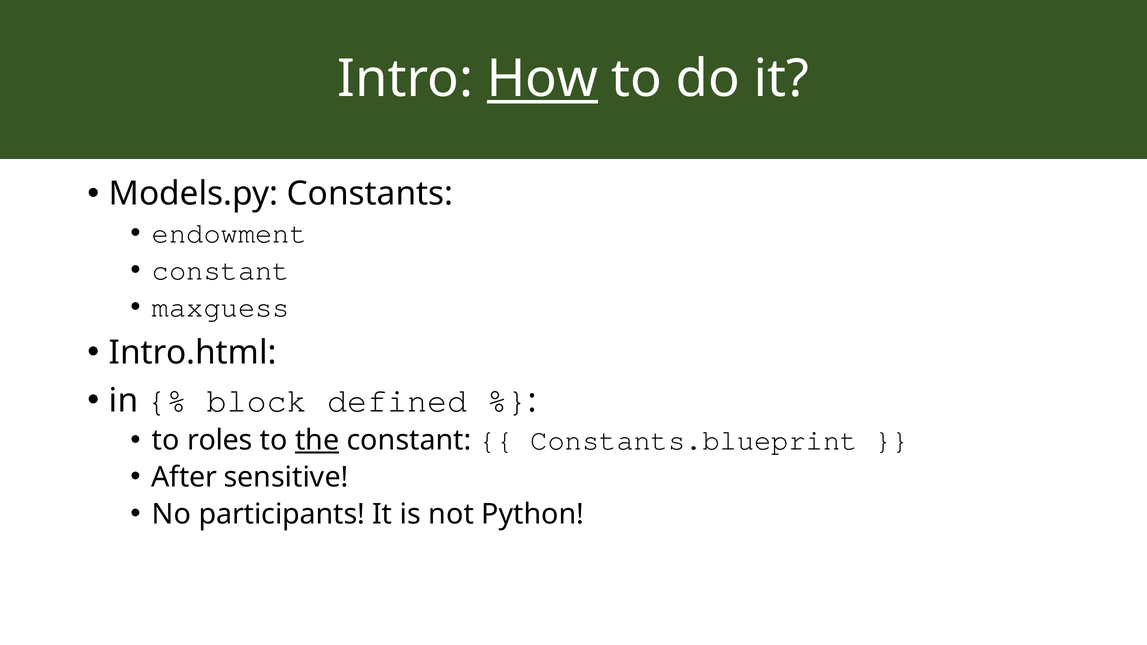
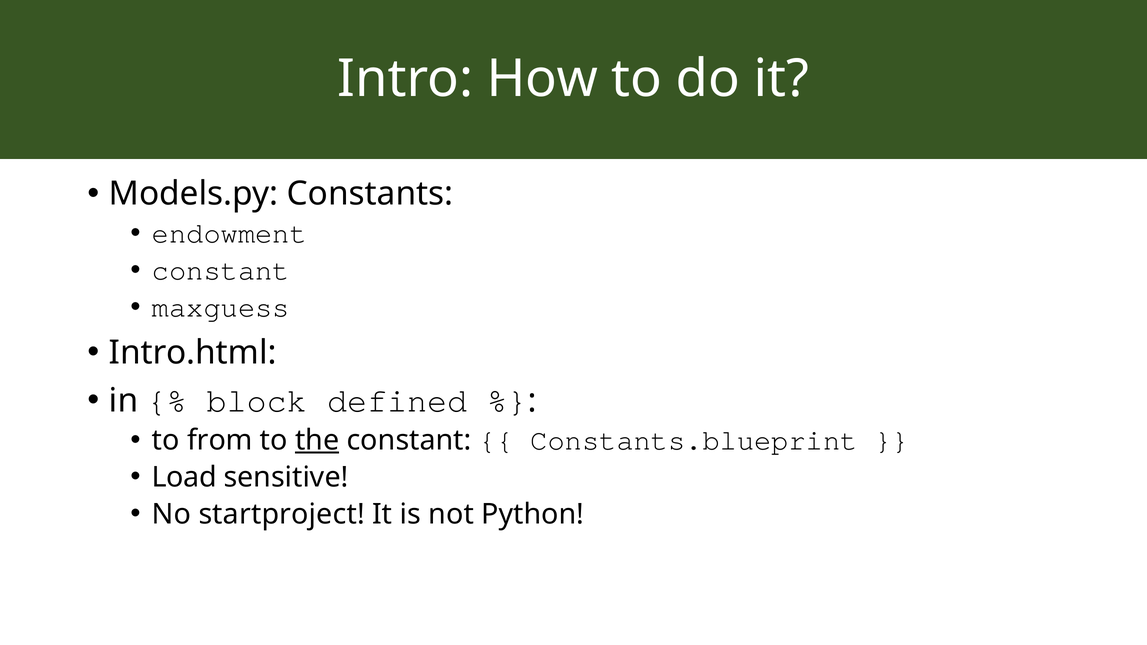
How underline: present -> none
roles: roles -> from
After: After -> Load
participants: participants -> startproject
